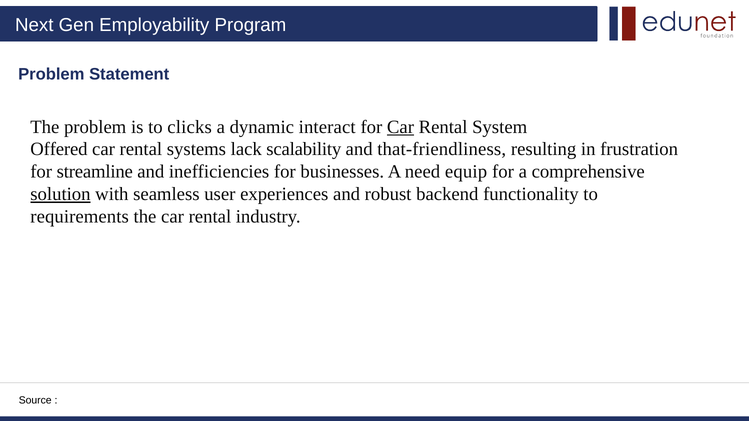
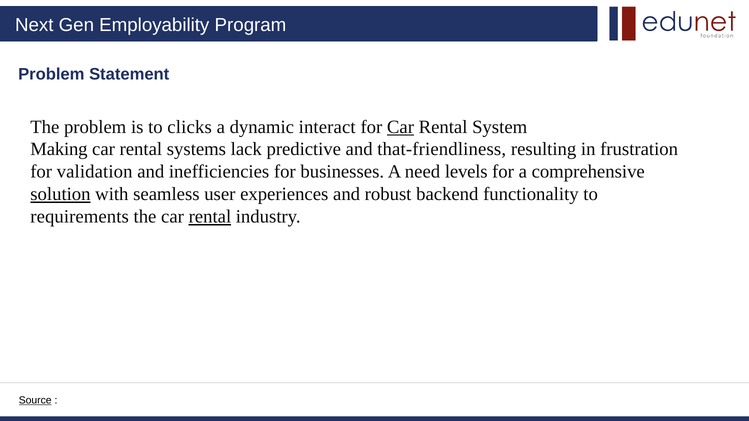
Offered: Offered -> Making
scalability: scalability -> predictive
streamline: streamline -> validation
equip: equip -> levels
rental at (210, 217) underline: none -> present
Source underline: none -> present
